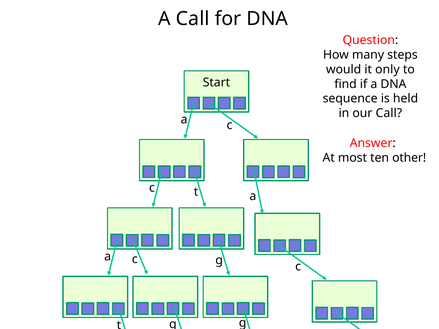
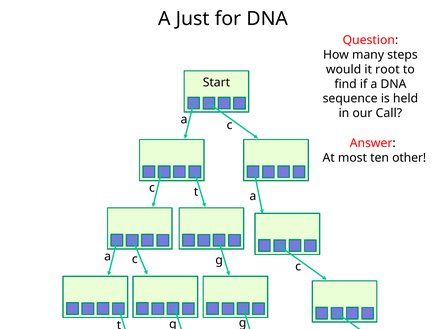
A Call: Call -> Just
only: only -> root
